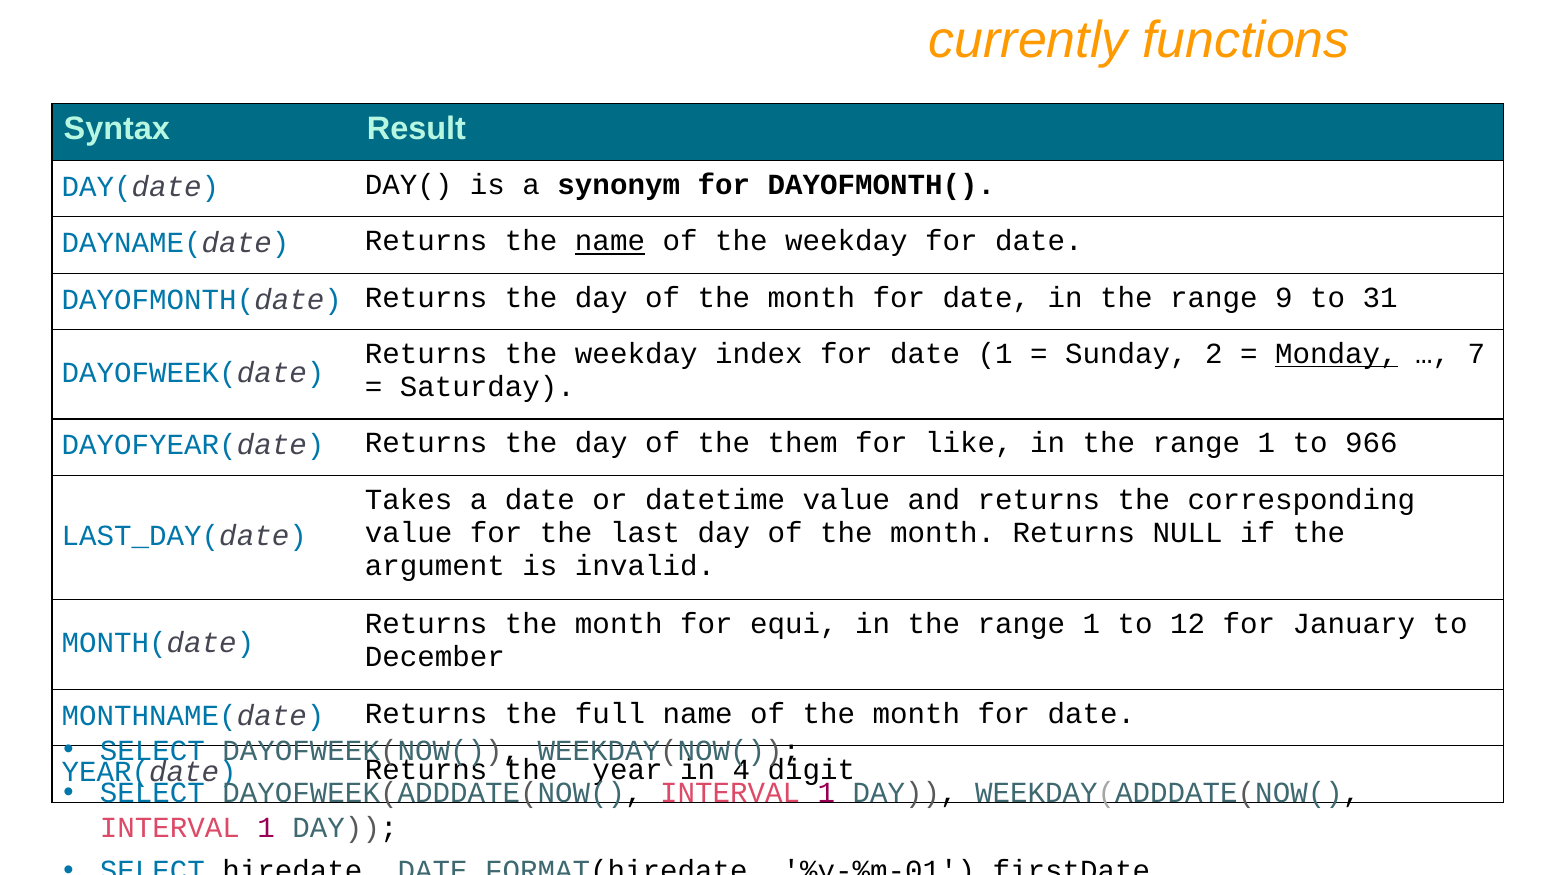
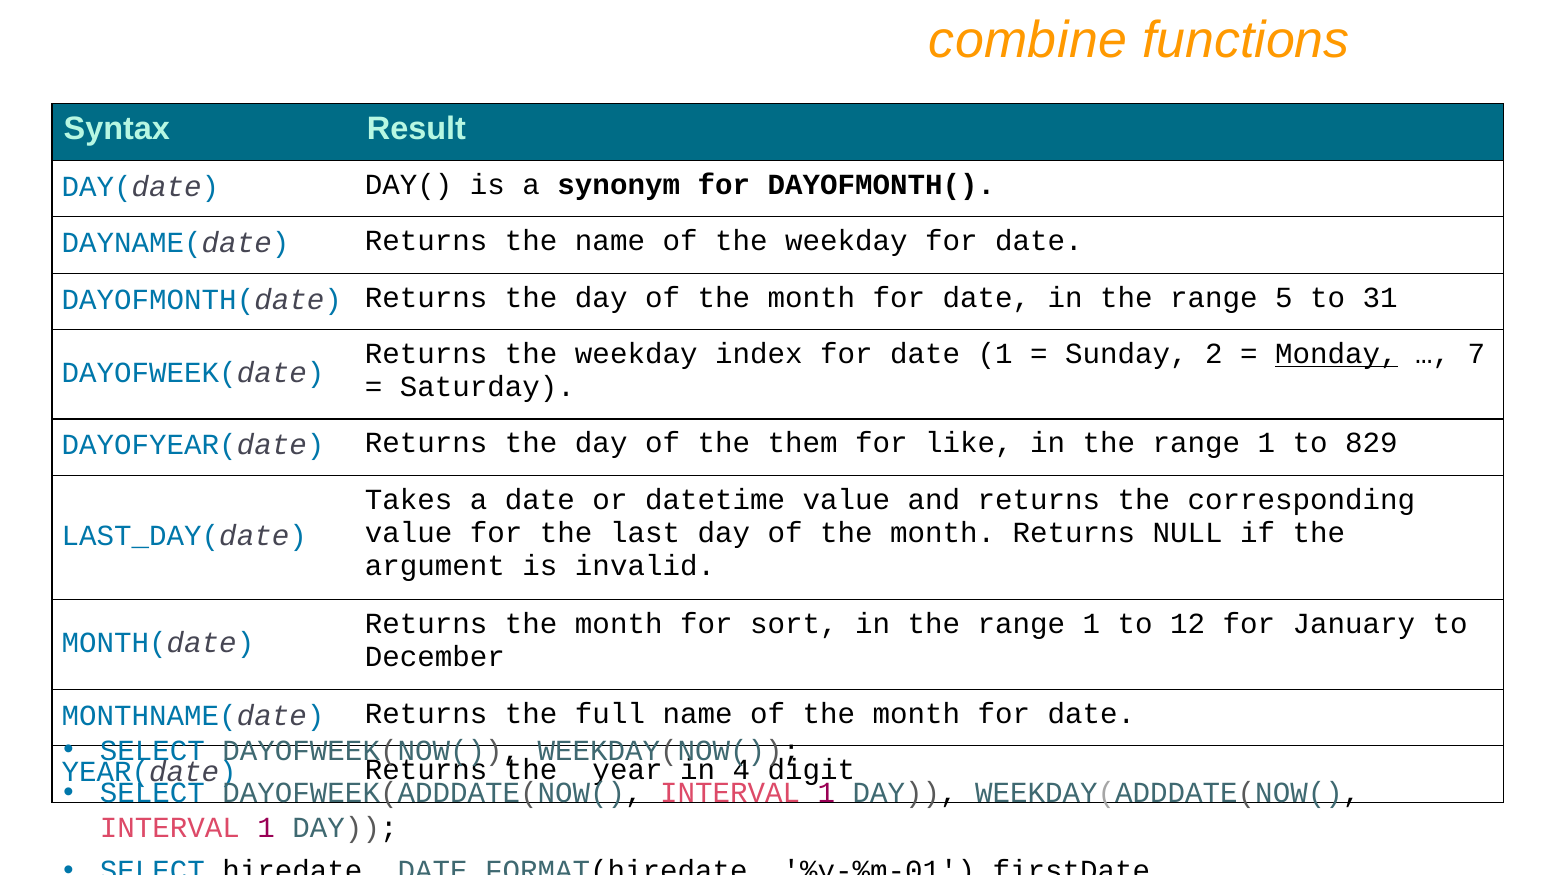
currently: currently -> combine
name at (610, 241) underline: present -> none
9: 9 -> 5
966: 966 -> 829
equi: equi -> sort
